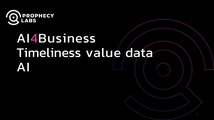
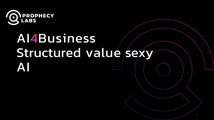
Timeliness: Timeliness -> Structured
data: data -> sexy
